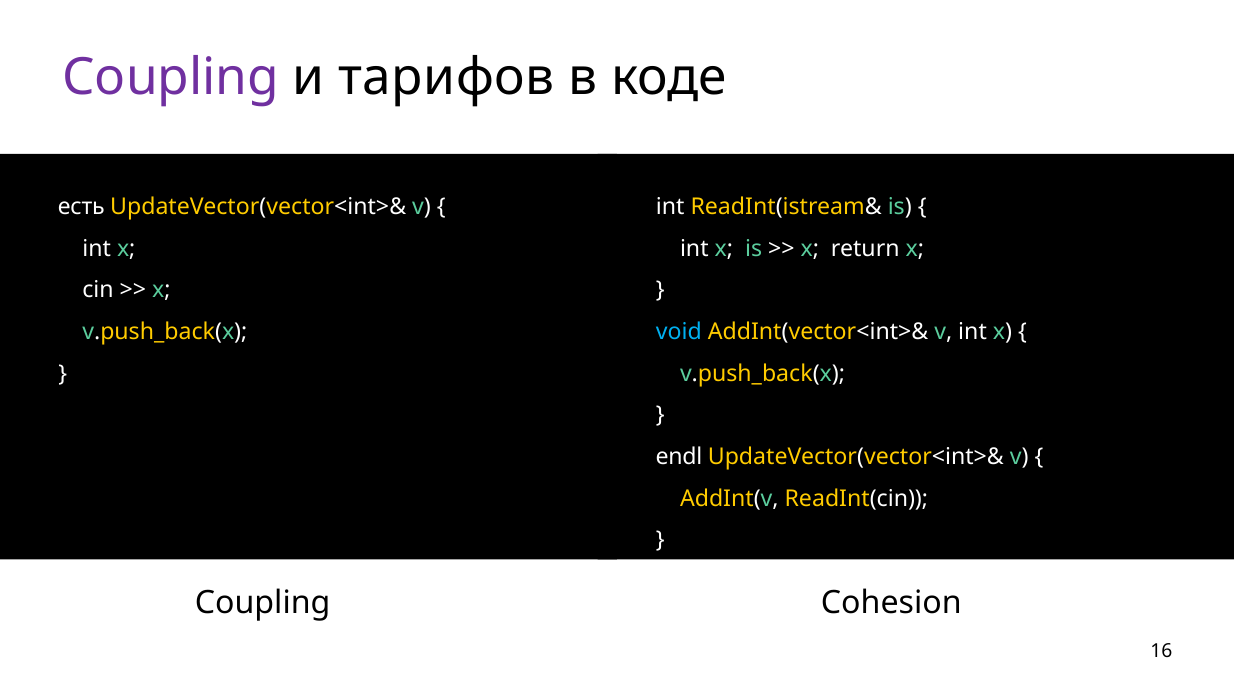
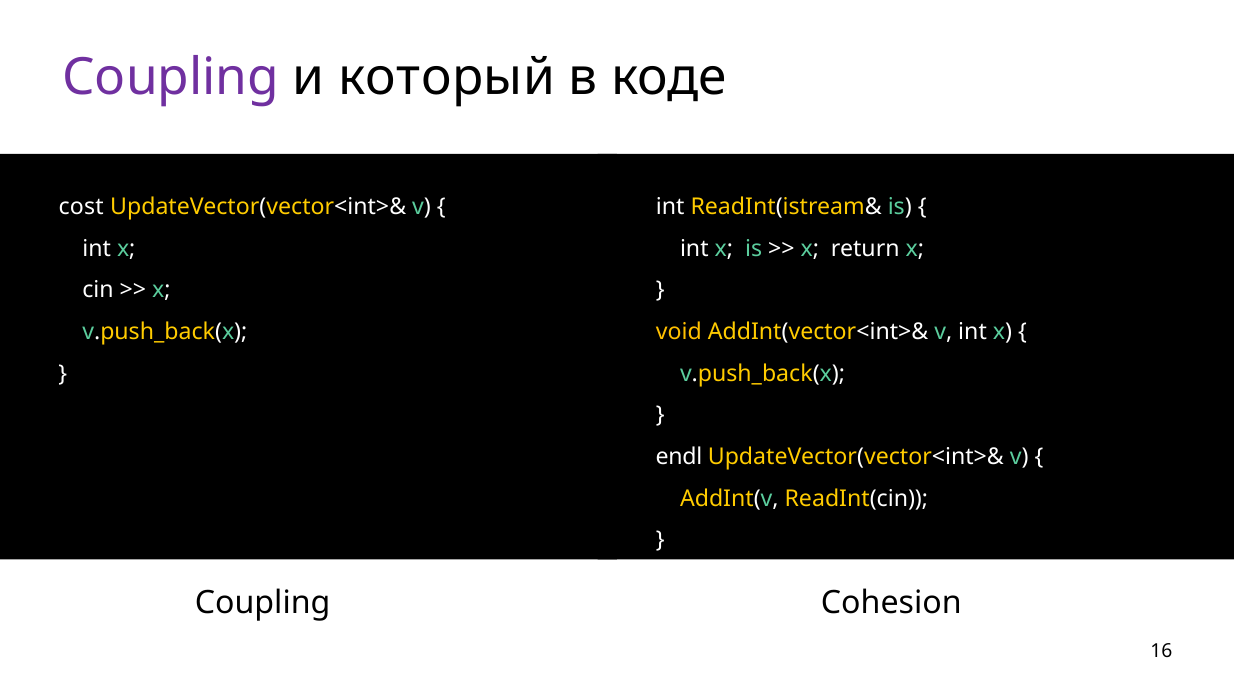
тарифов: тарифов -> который
есть: есть -> cost
void colour: light blue -> yellow
